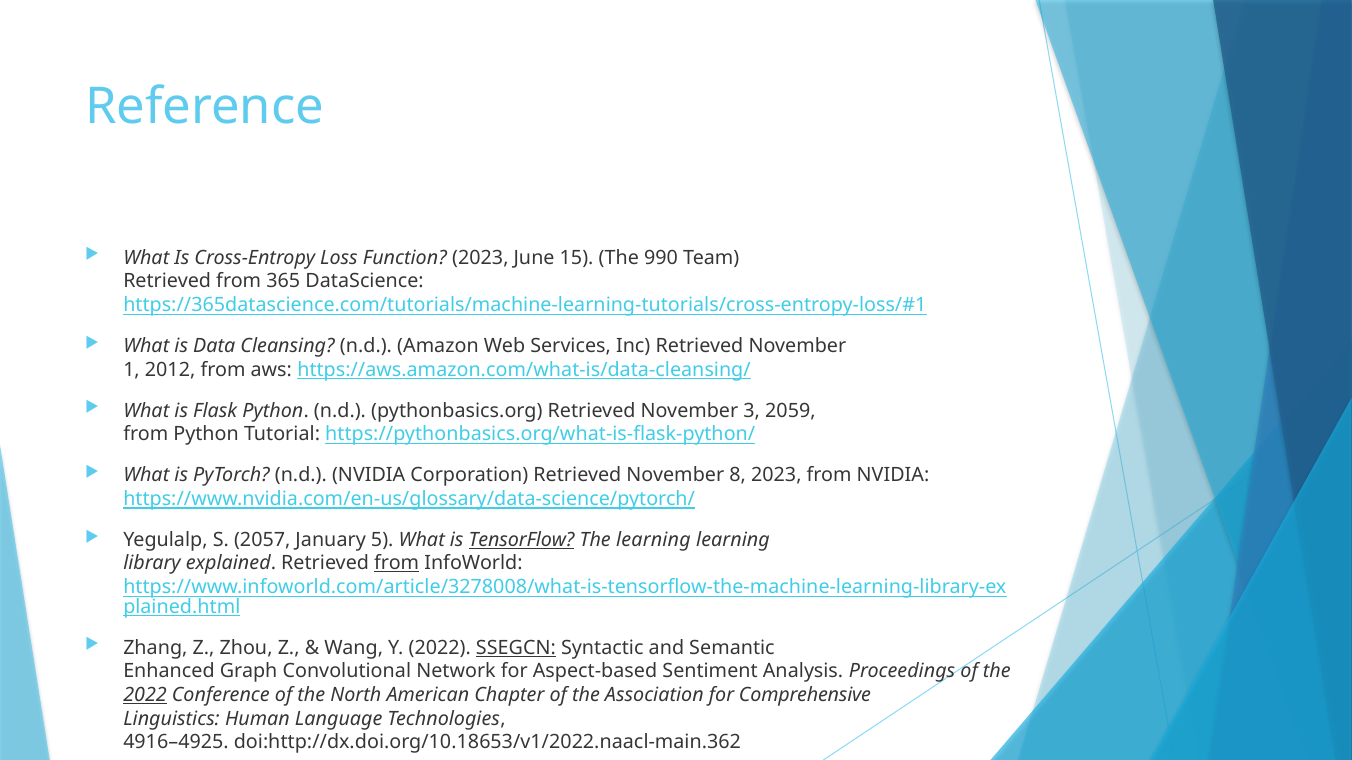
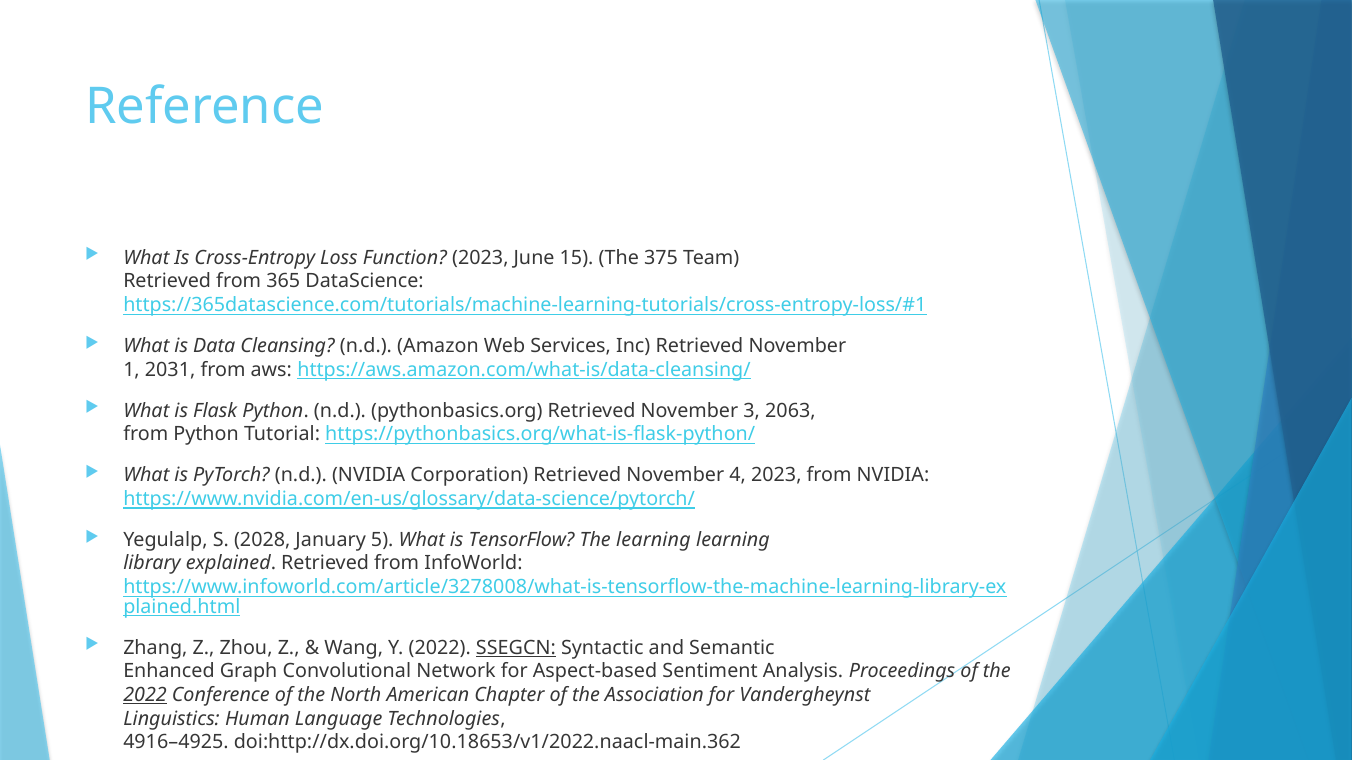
990: 990 -> 375
2012: 2012 -> 2031
2059: 2059 -> 2063
8: 8 -> 4
2057: 2057 -> 2028
TensorFlow underline: present -> none
from at (397, 564) underline: present -> none
Comprehensive: Comprehensive -> Vandergheynst
